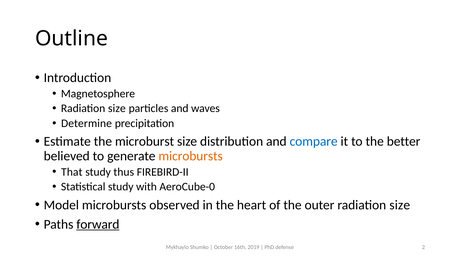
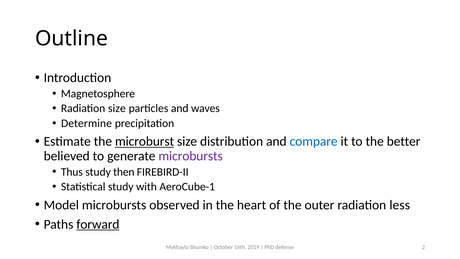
microburst underline: none -> present
microbursts at (191, 156) colour: orange -> purple
That: That -> Thus
thus: thus -> then
AeroCube-0: AeroCube-0 -> AeroCube-1
outer radiation size: size -> less
